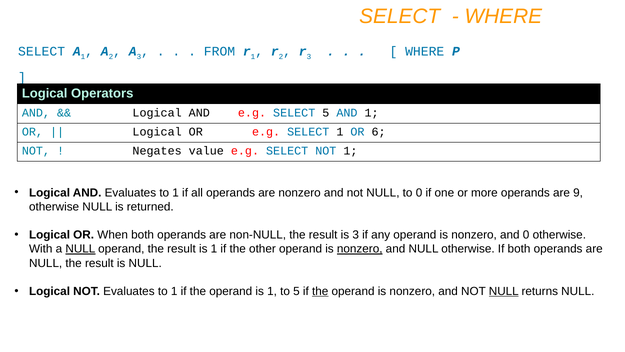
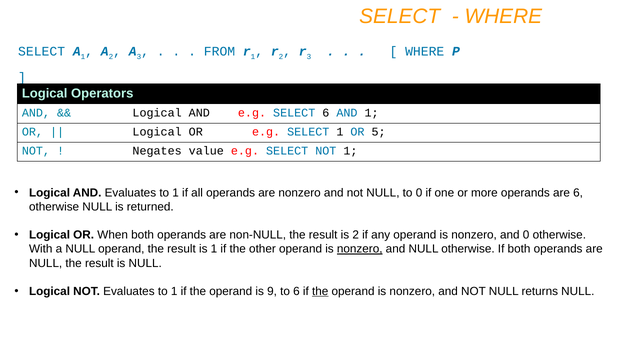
SELECT 5: 5 -> 6
6: 6 -> 5
are 9: 9 -> 6
is 3: 3 -> 2
NULL at (80, 249) underline: present -> none
operand is 1: 1 -> 9
to 5: 5 -> 6
NULL at (504, 291) underline: present -> none
